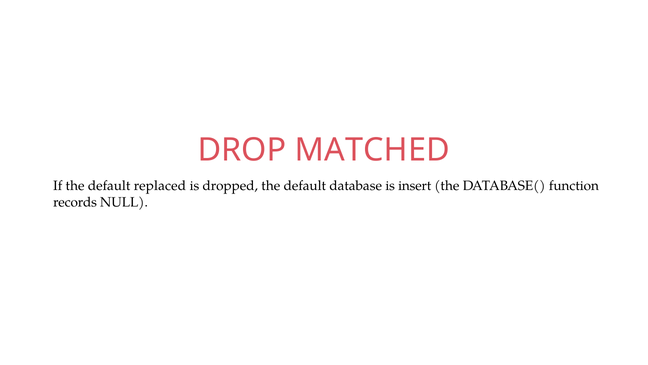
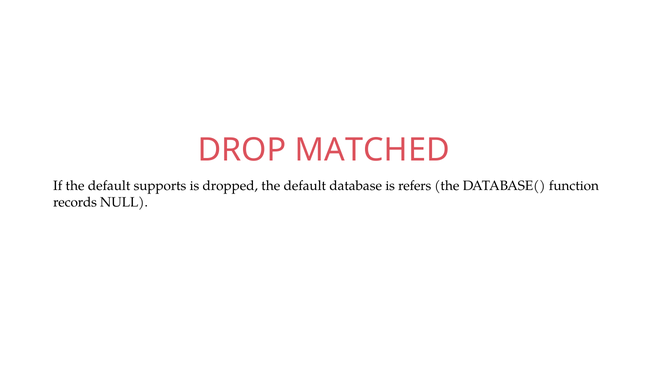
replaced: replaced -> supports
insert: insert -> refers
